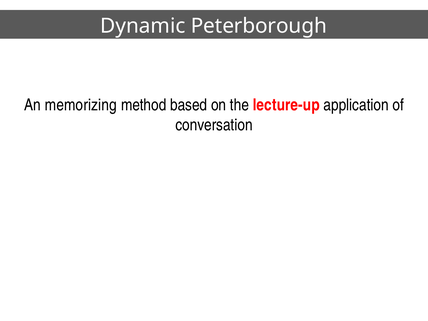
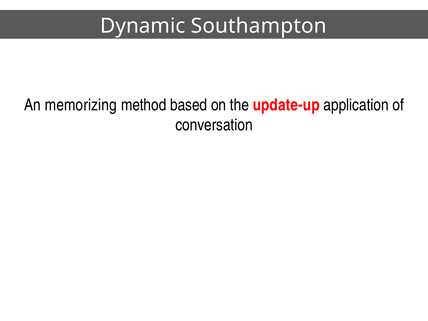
Peterborough: Peterborough -> Southampton
lecture-up: lecture-up -> update-up
